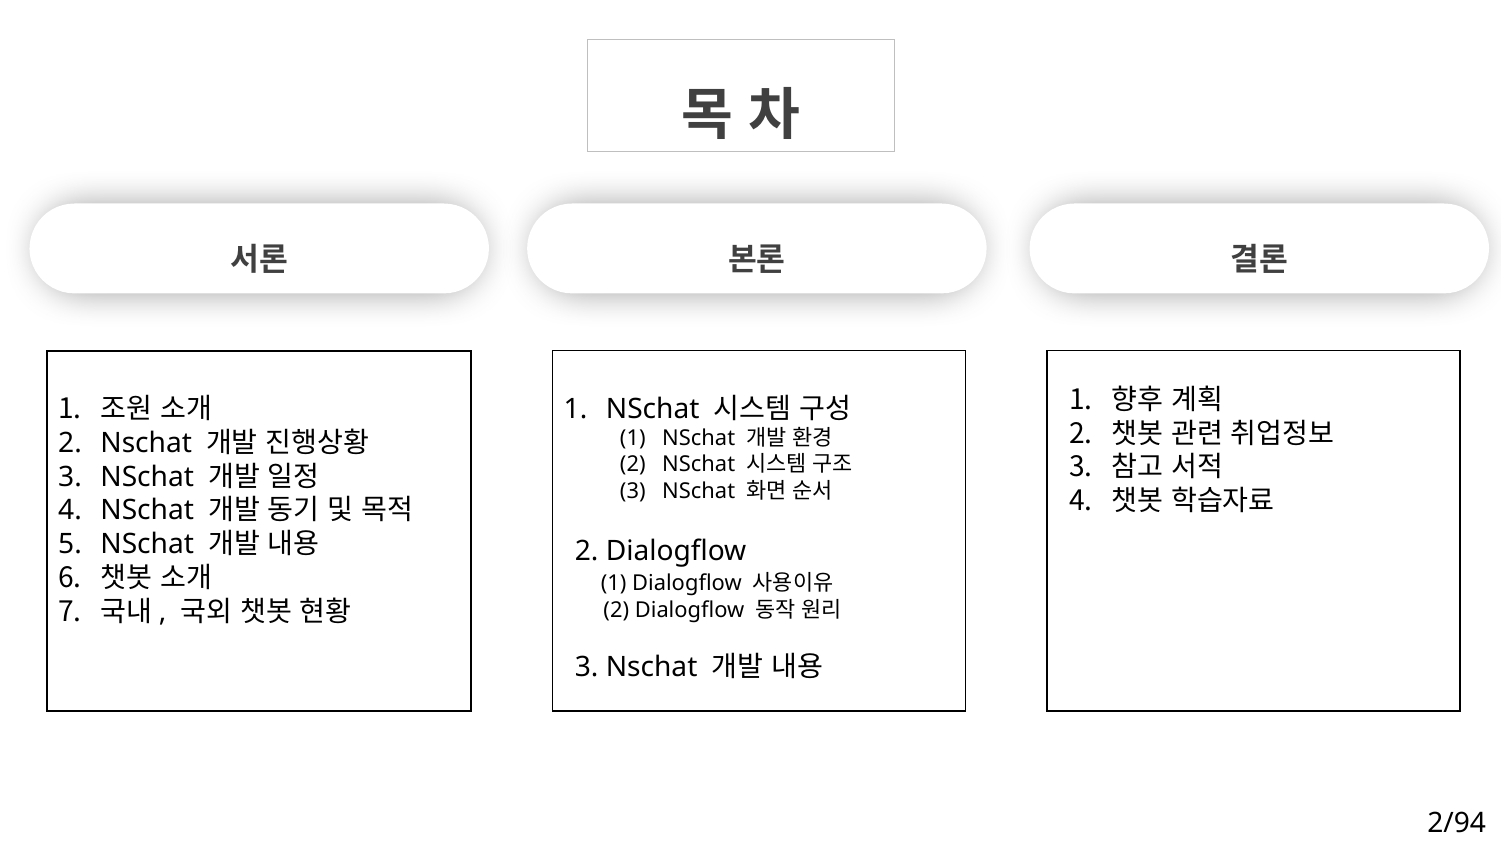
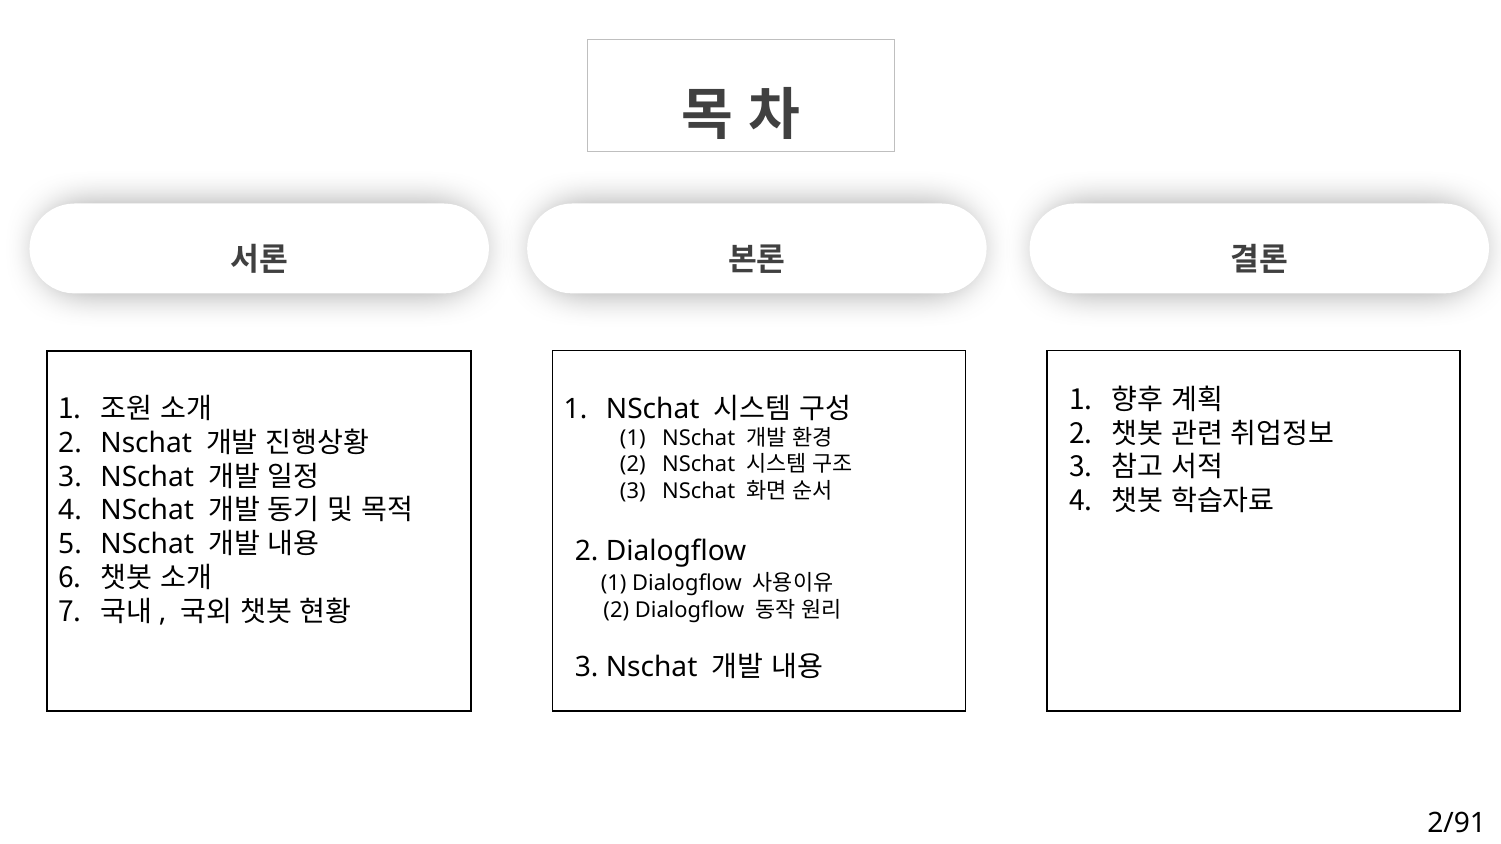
2/94: 2/94 -> 2/91
